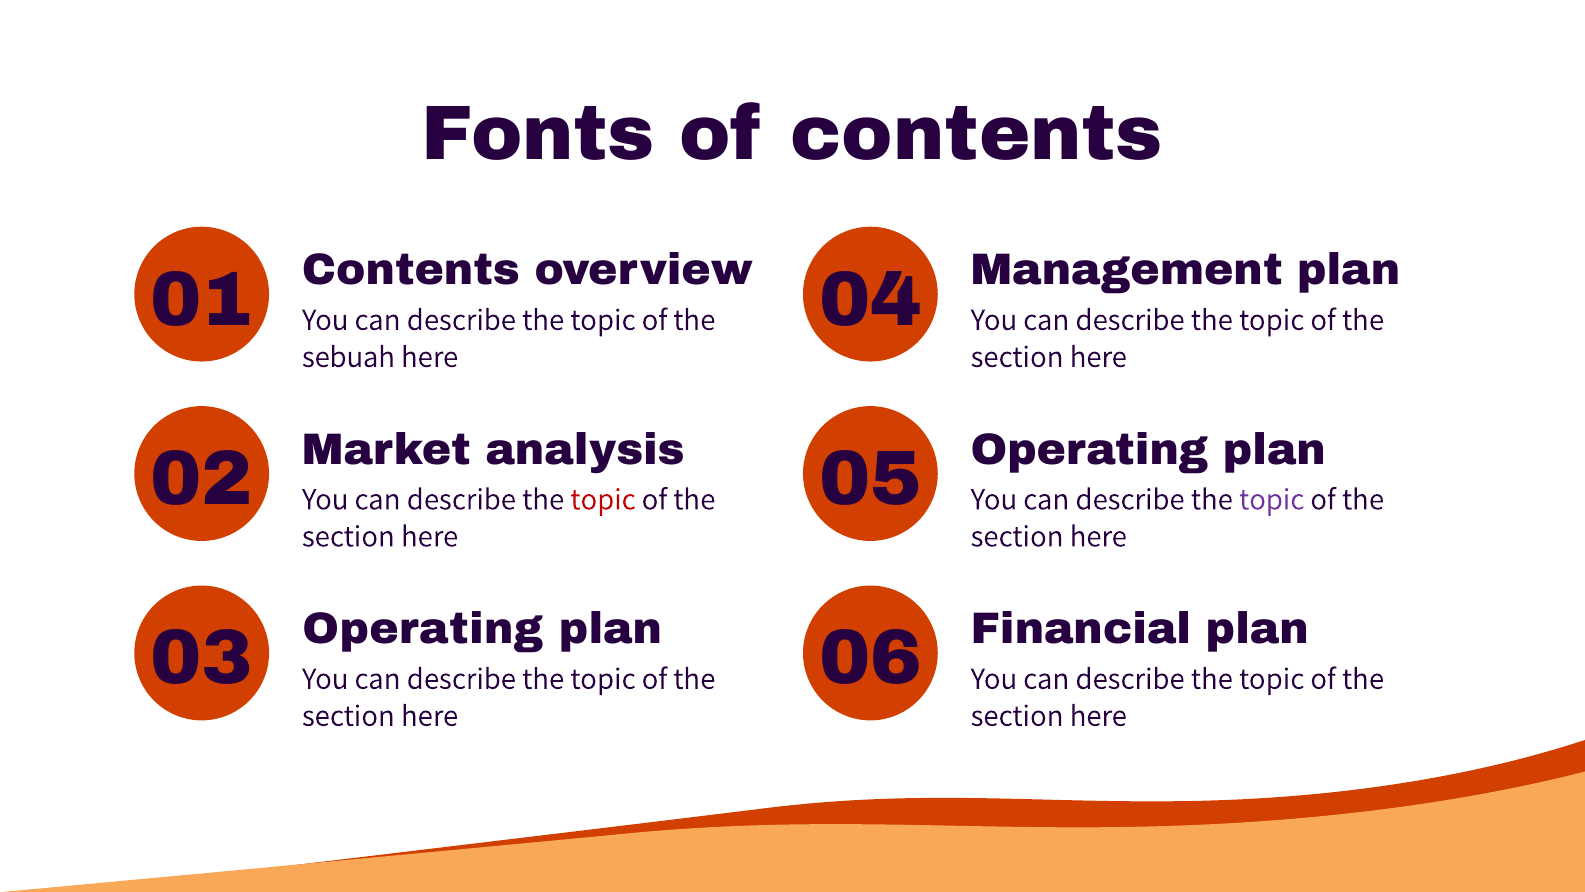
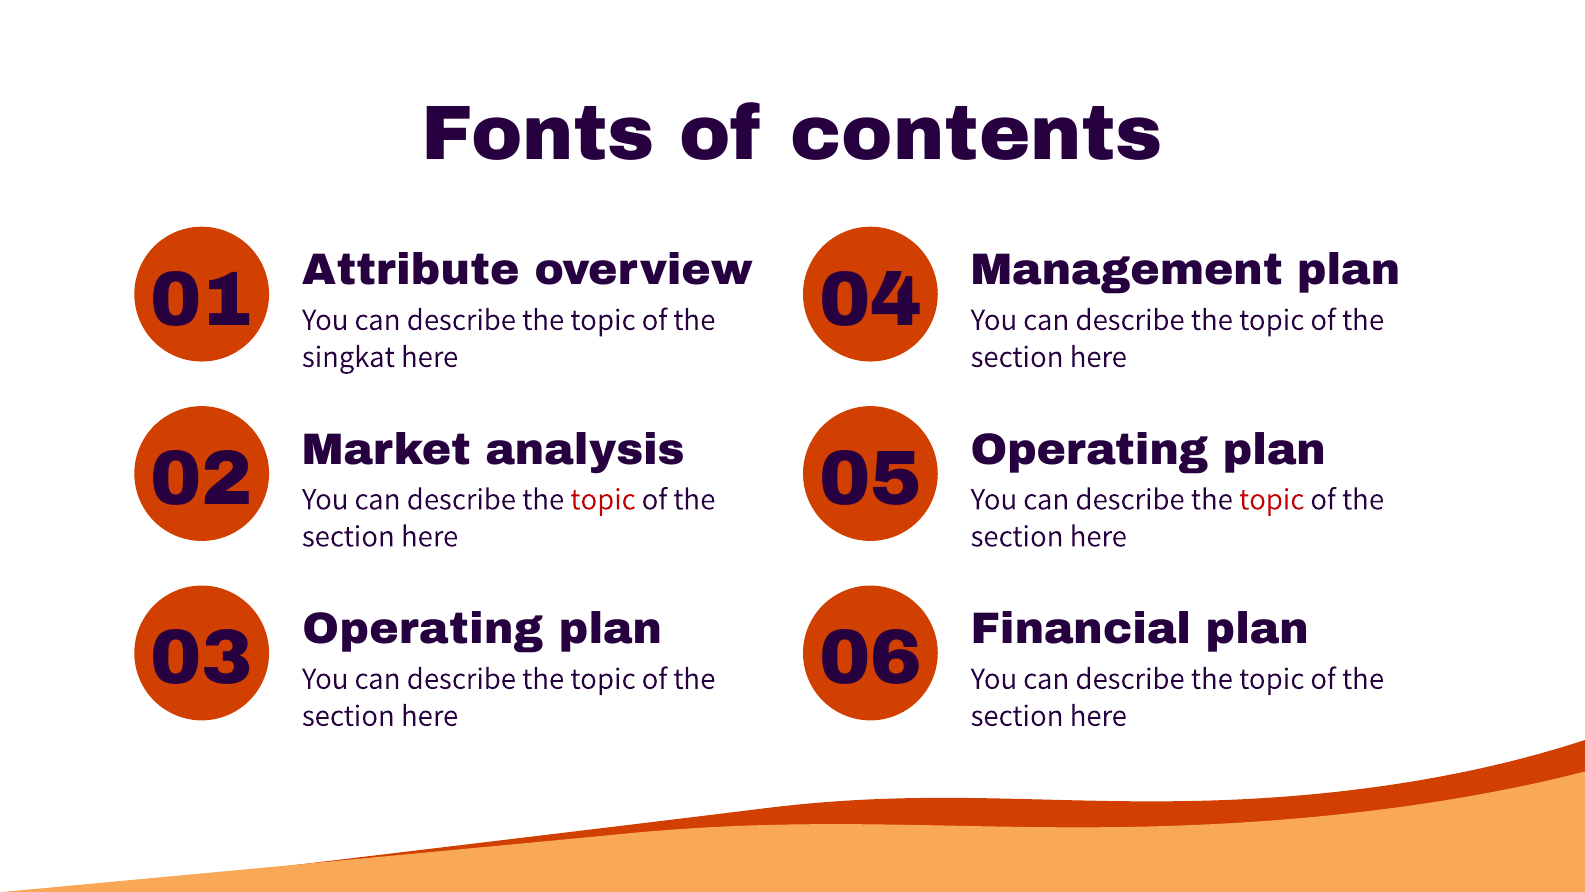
01 Contents: Contents -> Attribute
sebuah: sebuah -> singkat
topic at (1272, 499) colour: purple -> red
